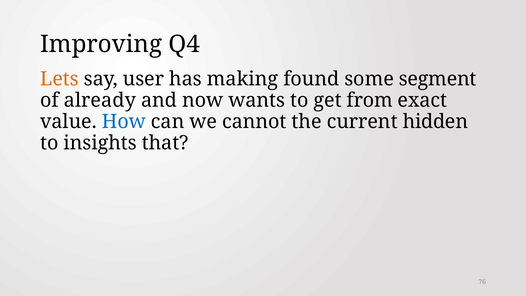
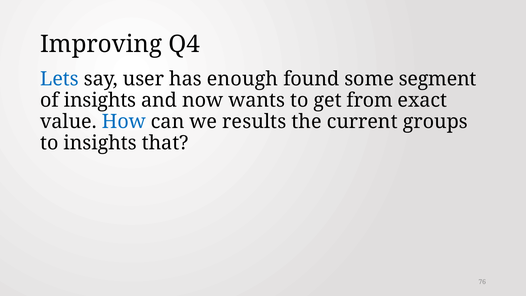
Lets colour: orange -> blue
making: making -> enough
of already: already -> insights
cannot: cannot -> results
hidden: hidden -> groups
